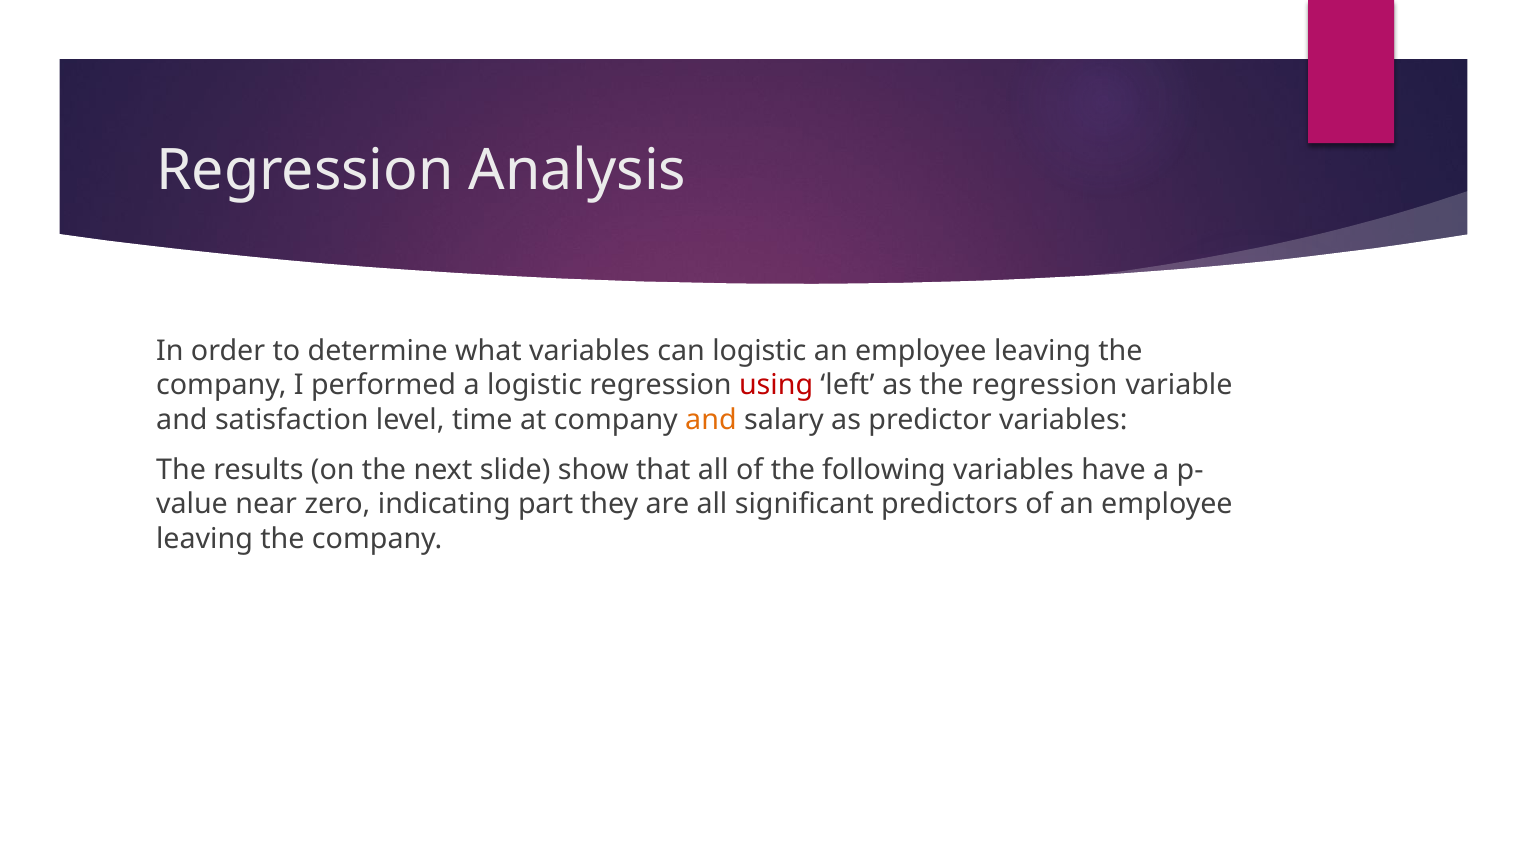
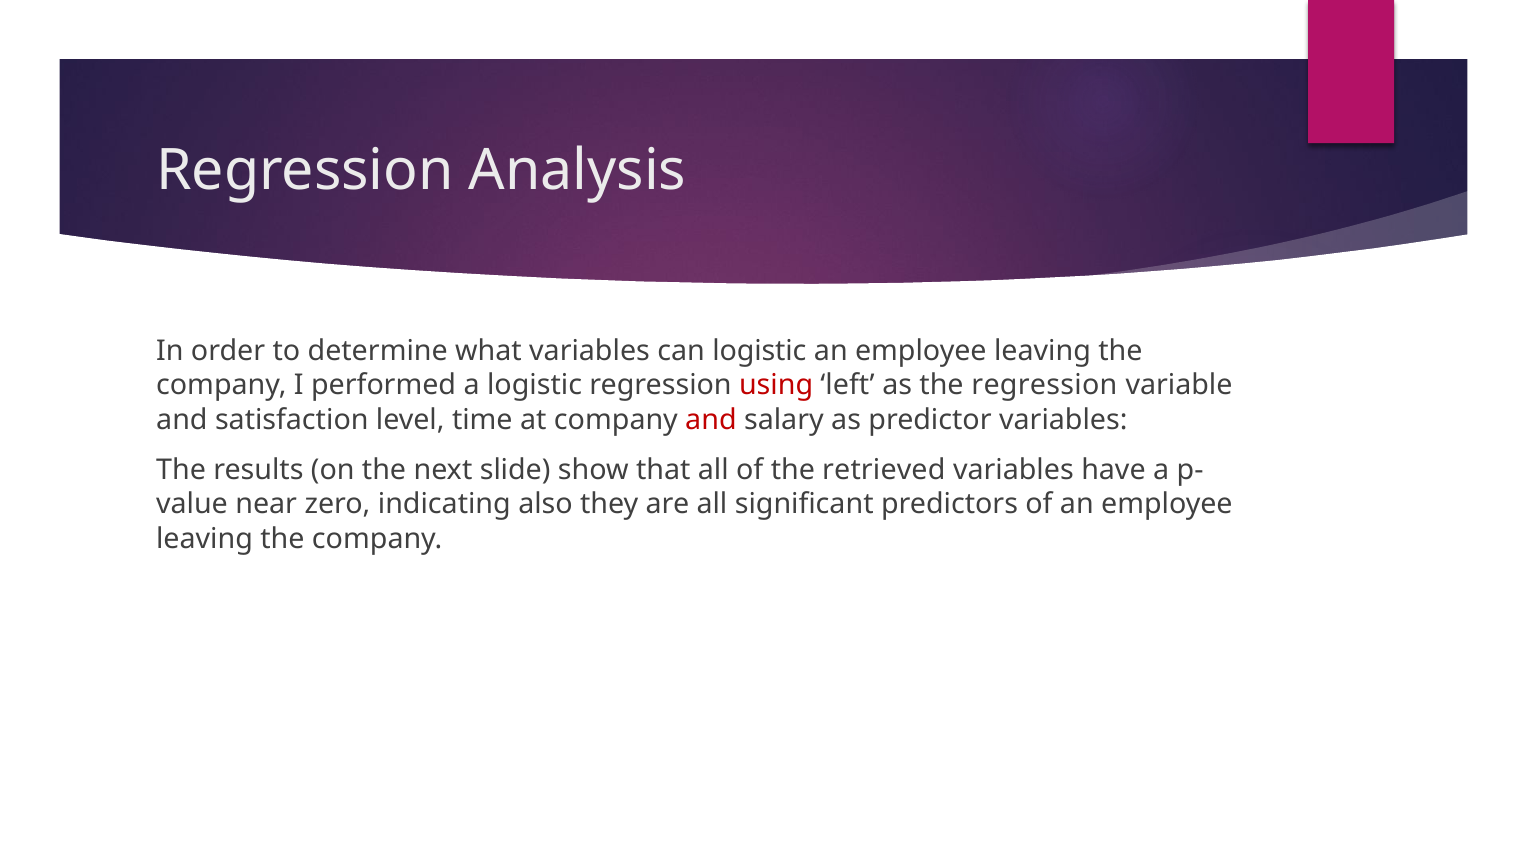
and at (711, 420) colour: orange -> red
following: following -> retrieved
part: part -> also
